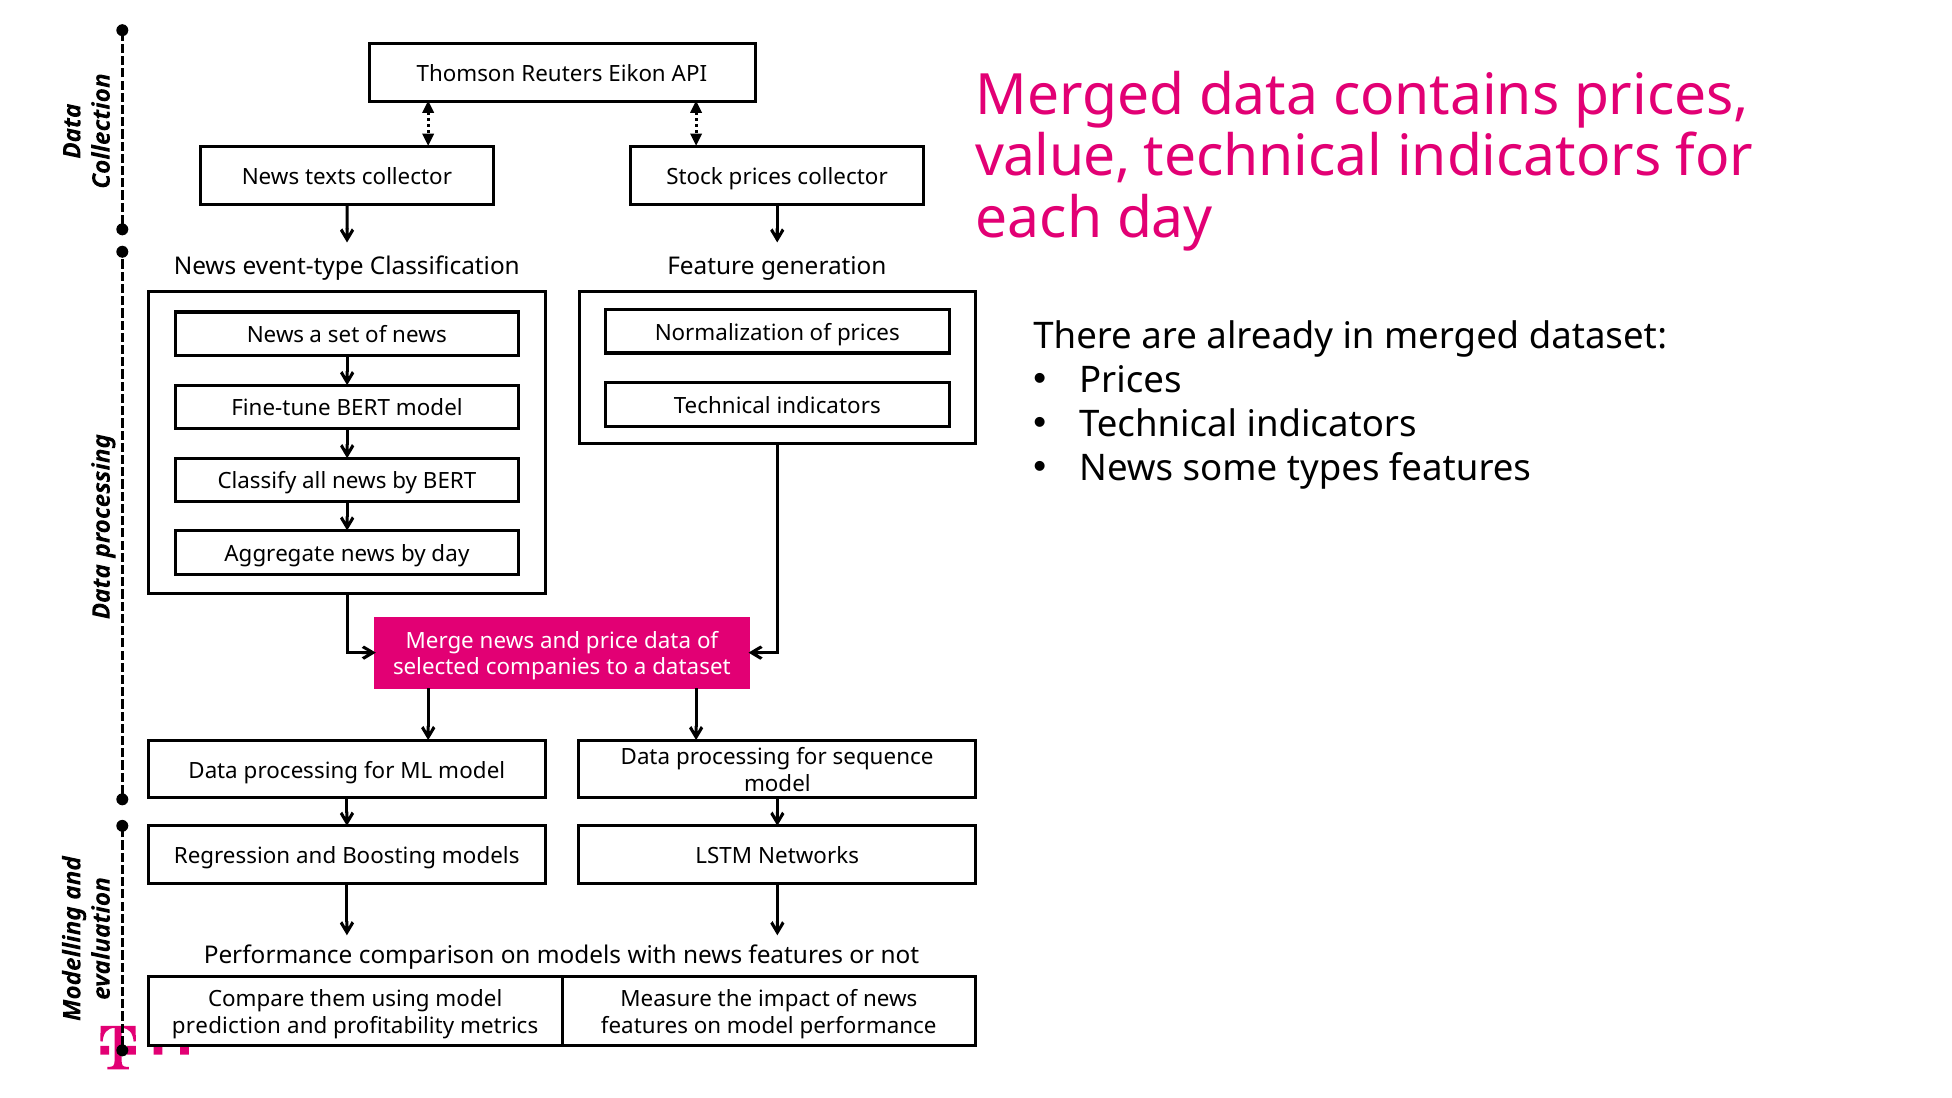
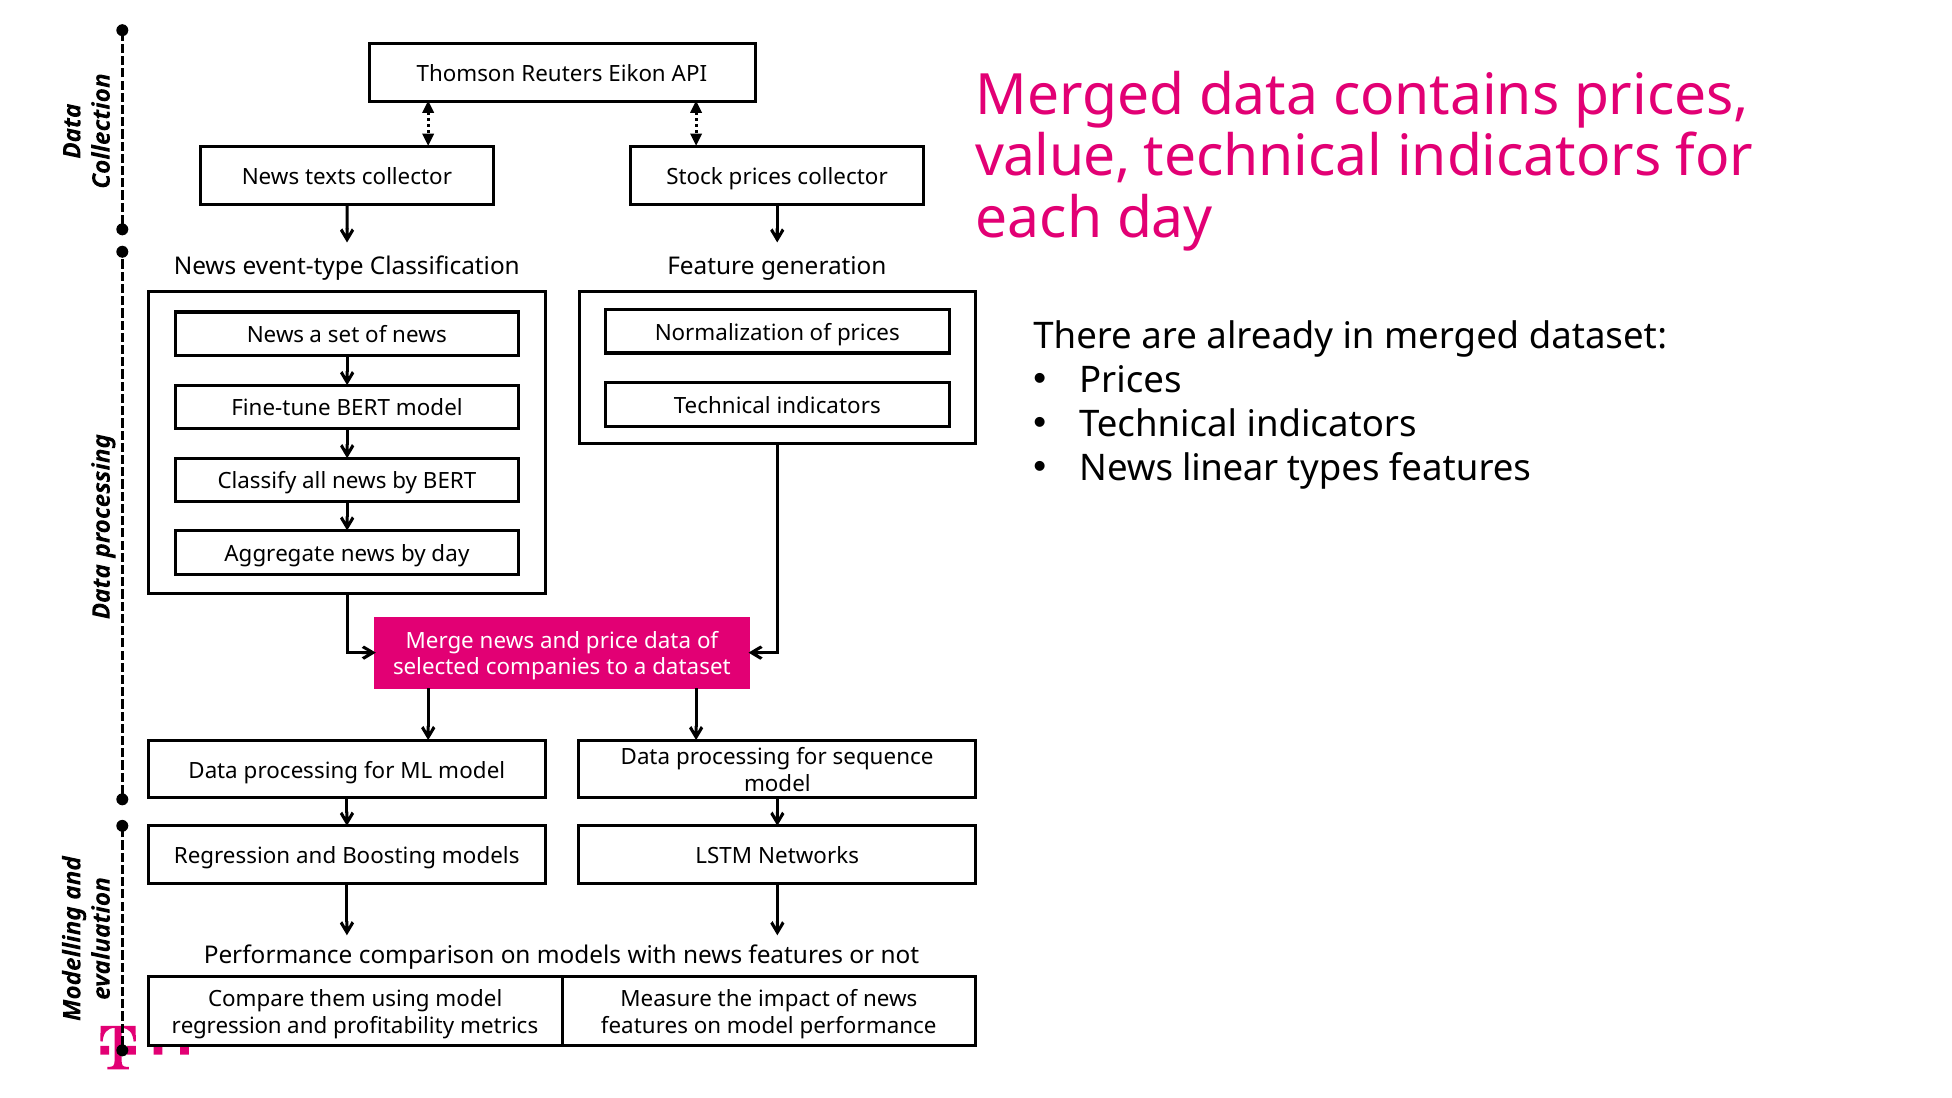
some: some -> linear
prediction at (227, 1026): prediction -> regression
